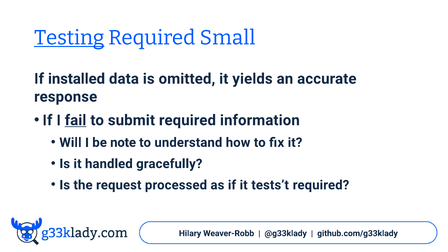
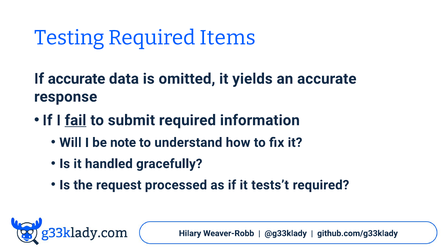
Testing underline: present -> none
Small: Small -> Items
If installed: installed -> accurate
